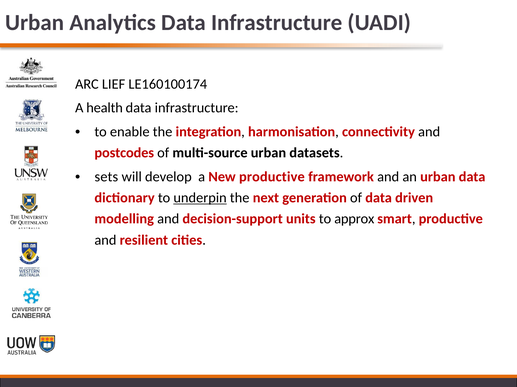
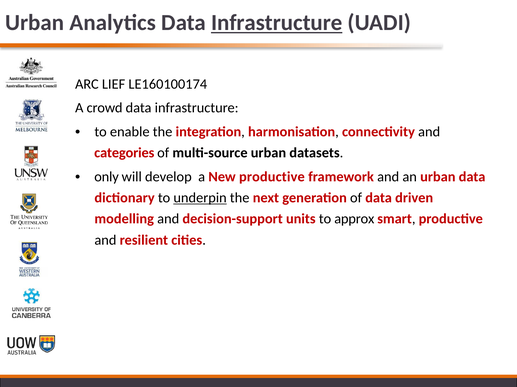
Infrastructure at (277, 23) underline: none -> present
health: health -> crowd
postcodes: postcodes -> categories
sets: sets -> only
